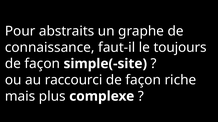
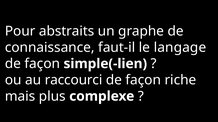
toujours: toujours -> langage
simple(-site: simple(-site -> simple(-lien
